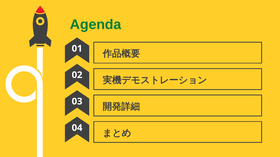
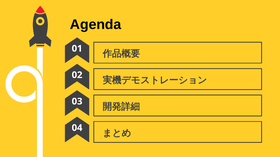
Agenda colour: green -> black
